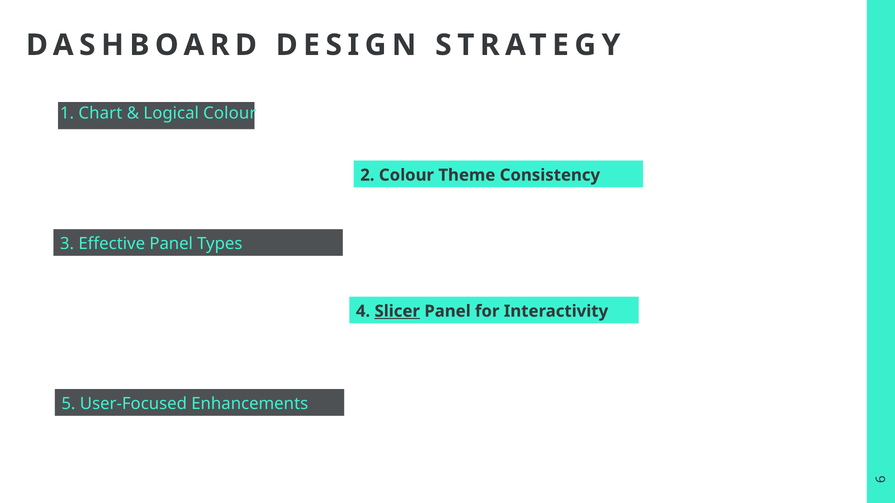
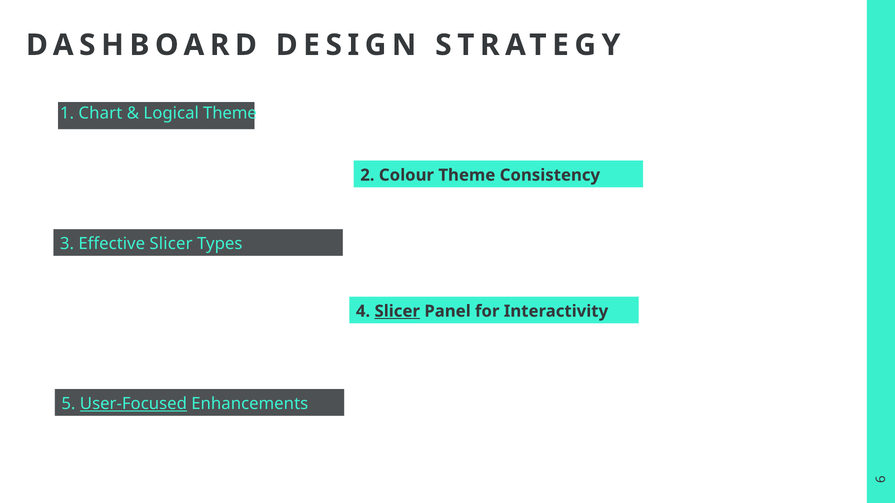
Logical Colour: Colour -> Theme
Effective Panel: Panel -> Slicer
User-Focused underline: none -> present
